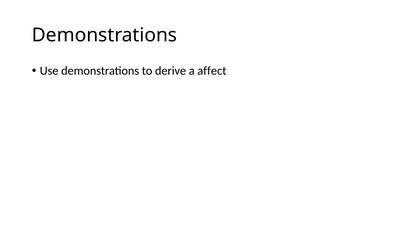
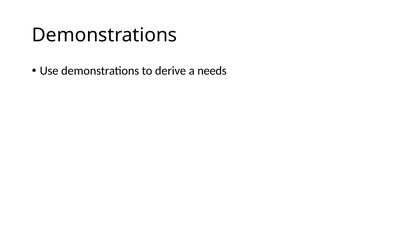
affect: affect -> needs
